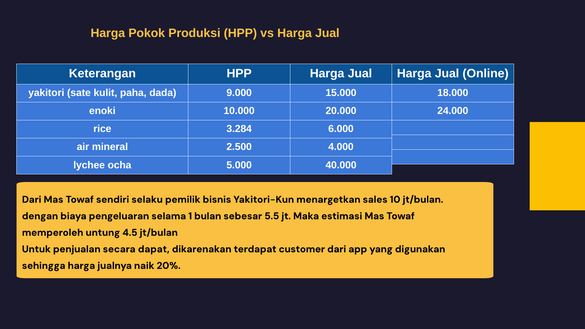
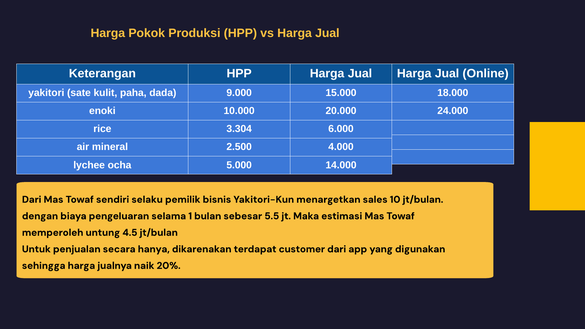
3.284: 3.284 -> 3.304
40.000: 40.000 -> 14.000
dapat: dapat -> hanya
